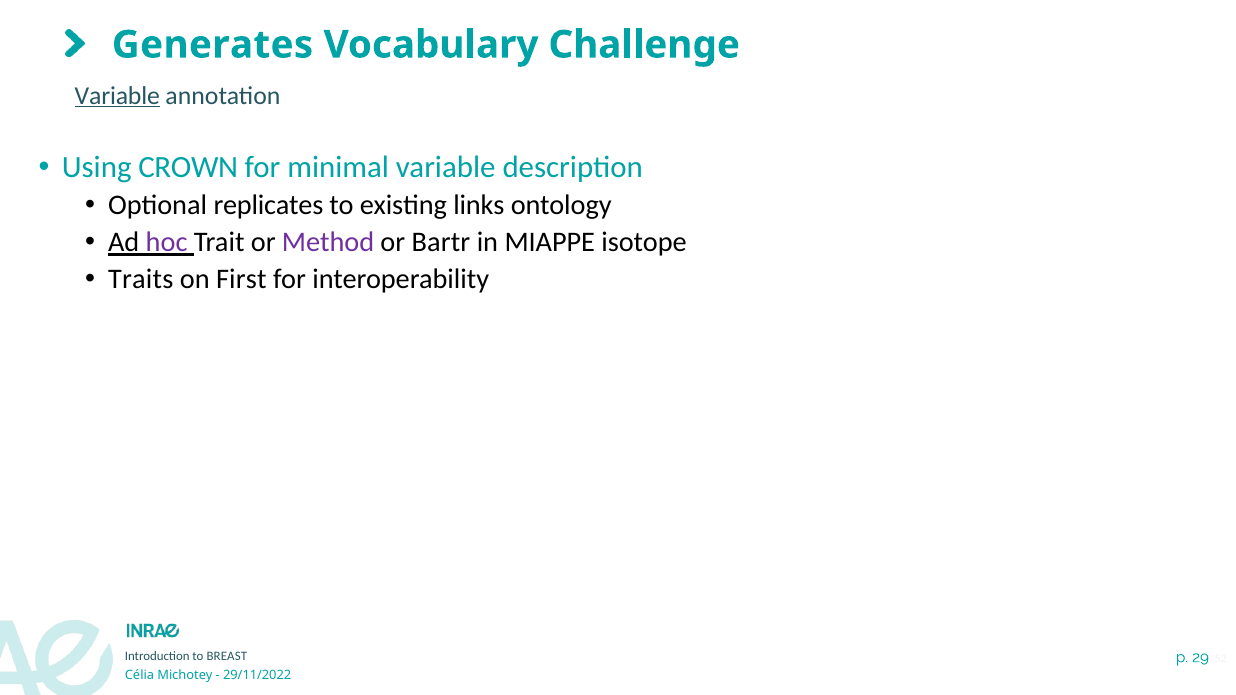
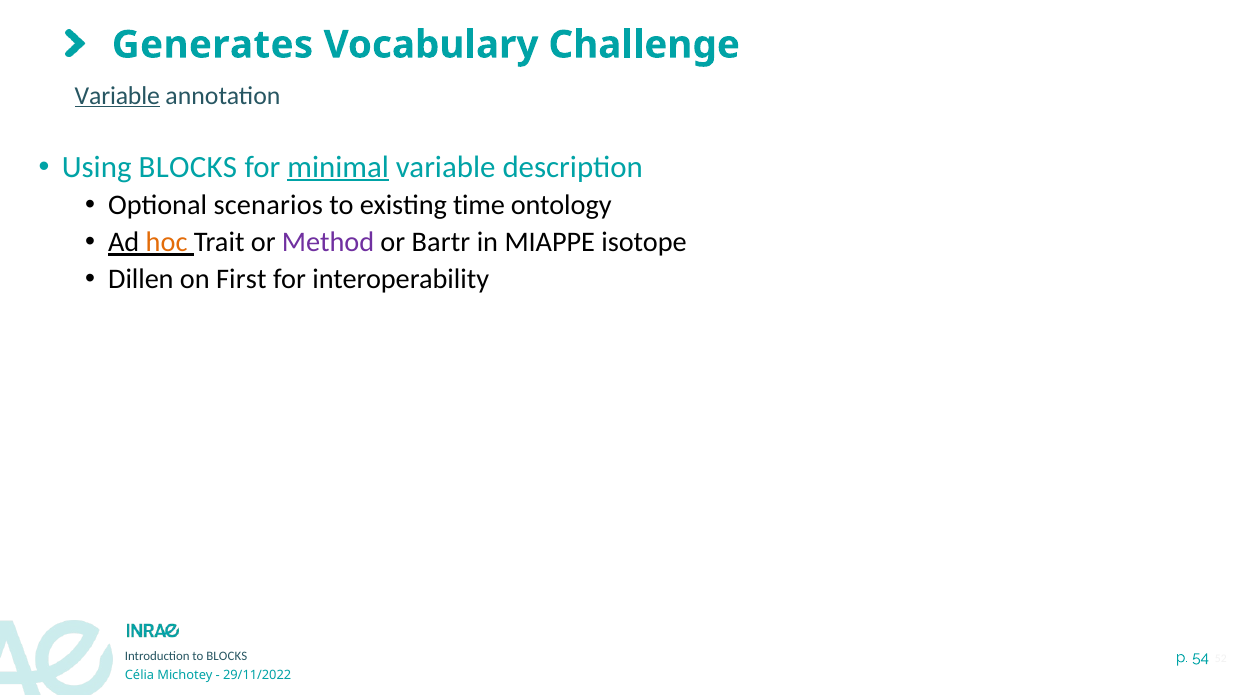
Using CROWN: CROWN -> BLOCKS
minimal underline: none -> present
replicates: replicates -> scenarios
links: links -> time
hoc colour: purple -> orange
Traits: Traits -> Dillen
29: 29 -> 54
to BREAST: BREAST -> BLOCKS
